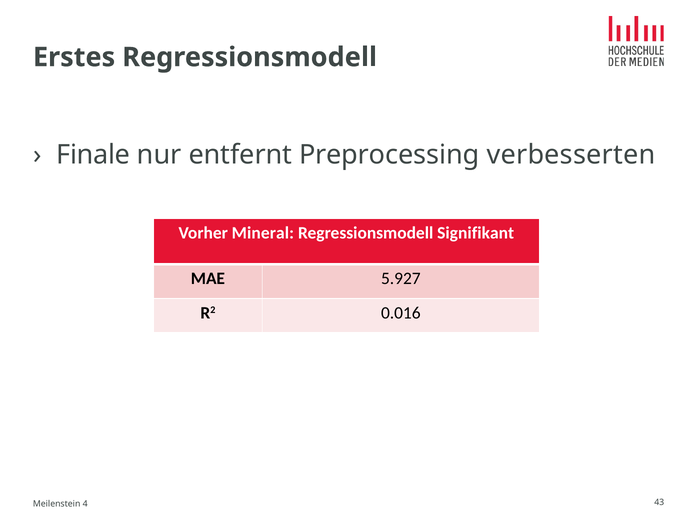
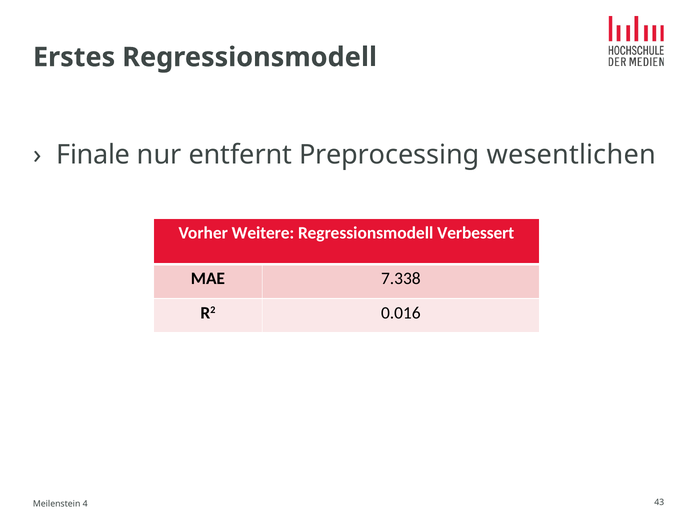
verbesserten: verbesserten -> wesentlichen
Mineral: Mineral -> Weitere
Signifikant: Signifikant -> Verbessert
5.927: 5.927 -> 7.338
